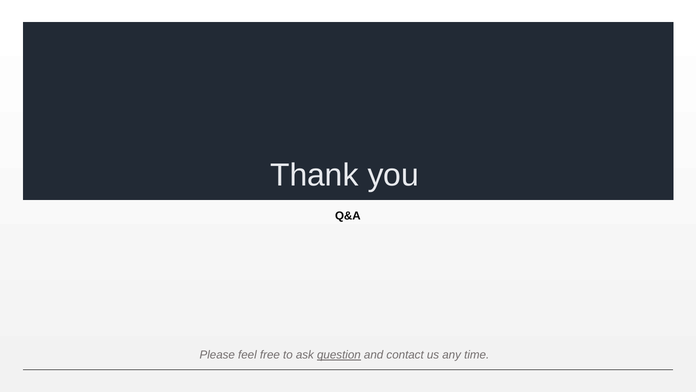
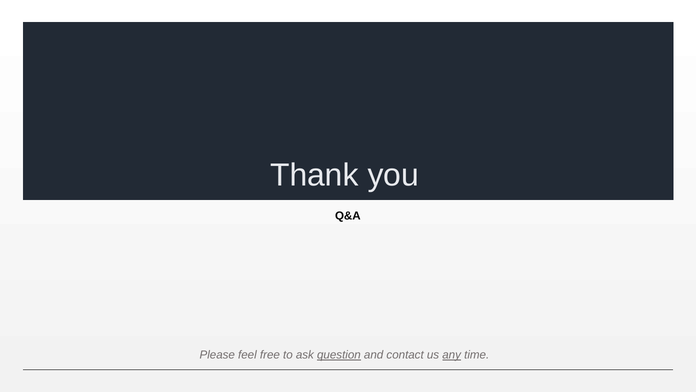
any underline: none -> present
